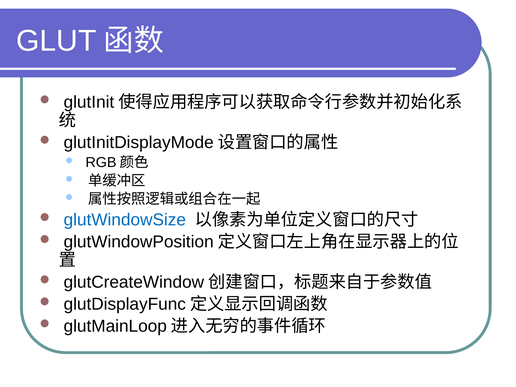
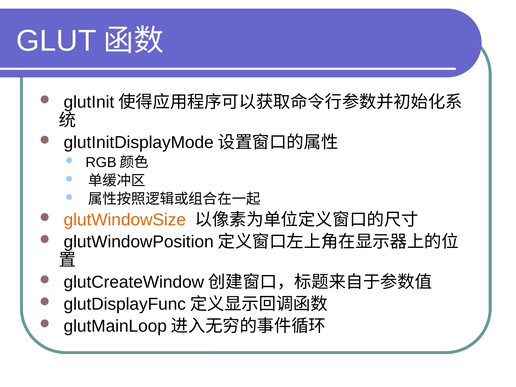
glutWindowSize colour: blue -> orange
